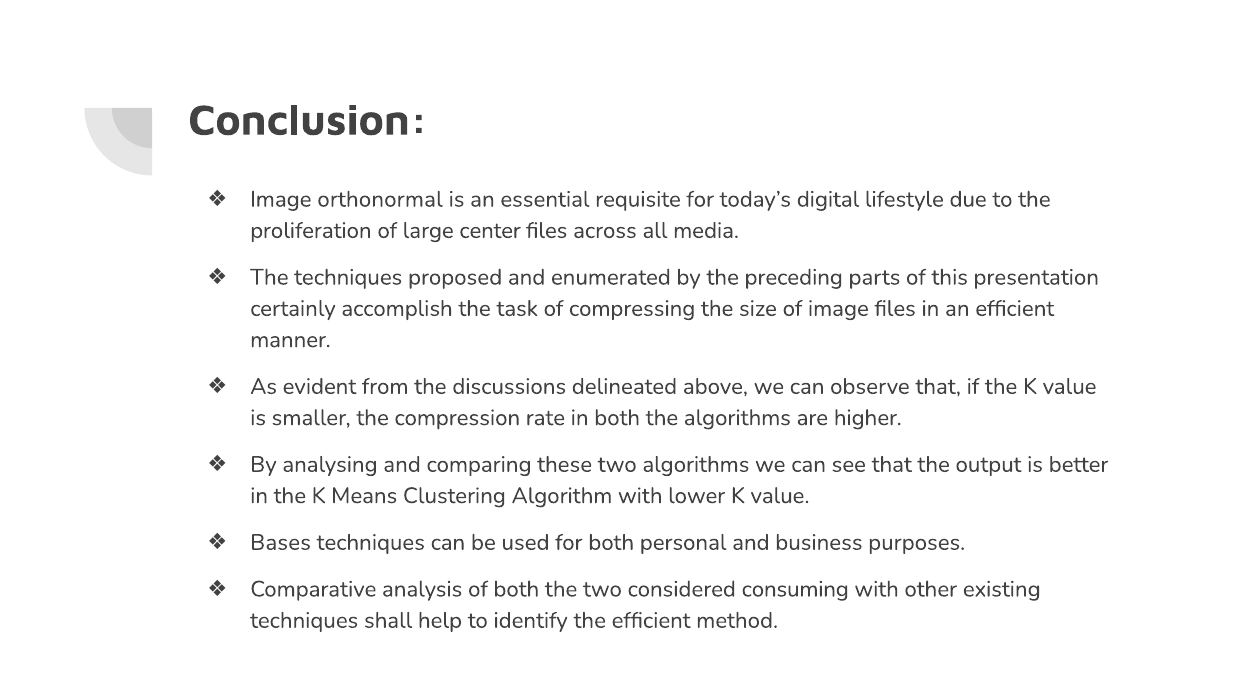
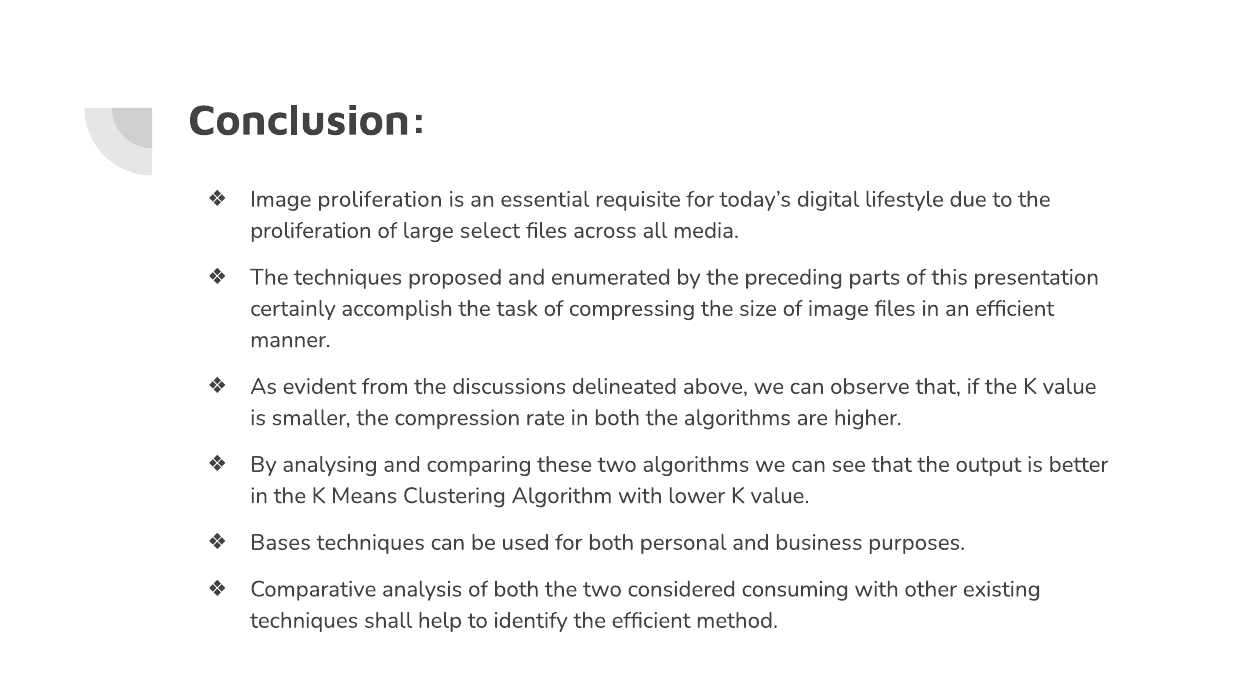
Image orthonormal: orthonormal -> proliferation
center: center -> select
